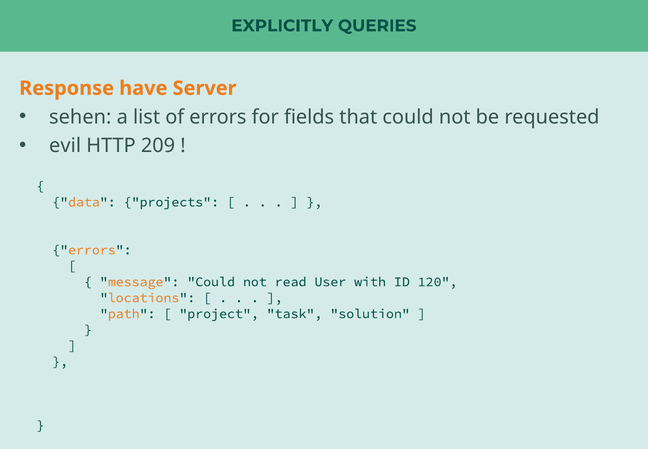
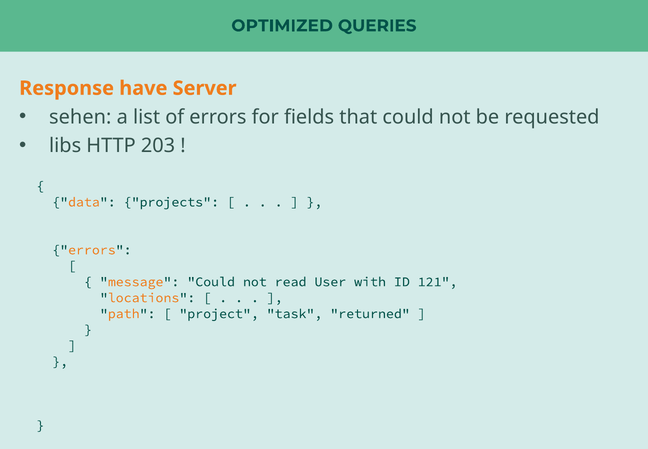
EXPLICITLY: EXPLICITLY -> OPTIMIZED
evil: evil -> libs
209: 209 -> 203
120: 120 -> 121
solution: solution -> returned
